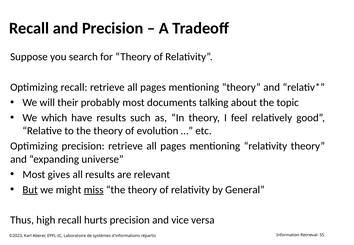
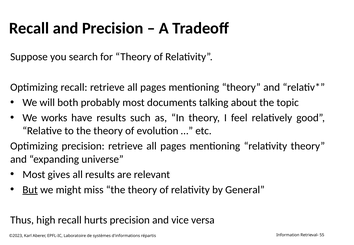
their: their -> both
which: which -> works
miss underline: present -> none
